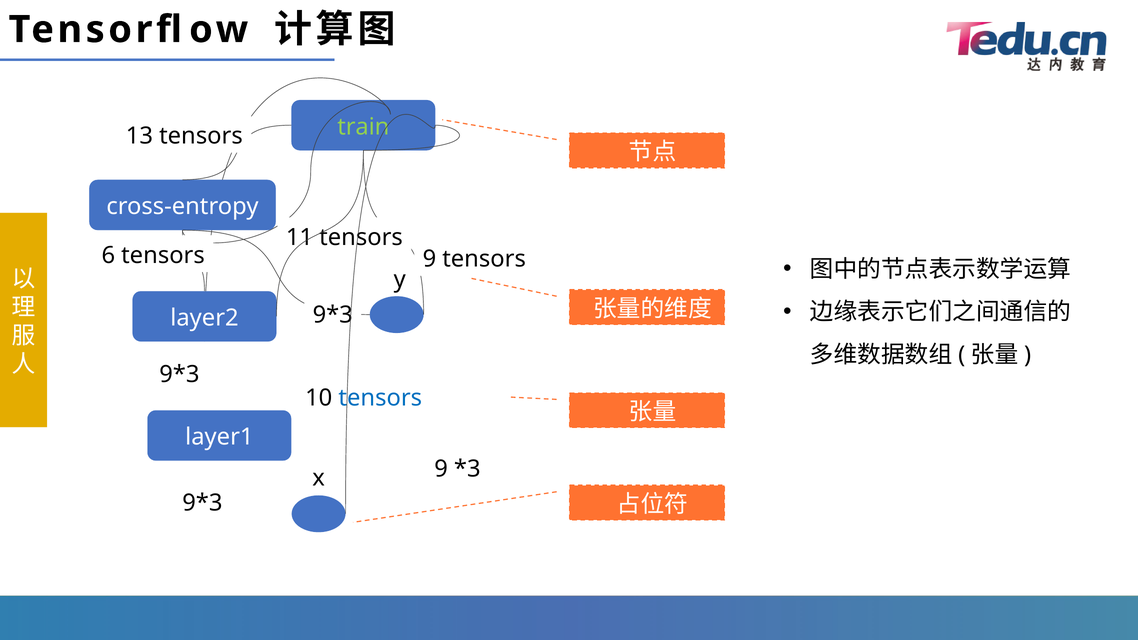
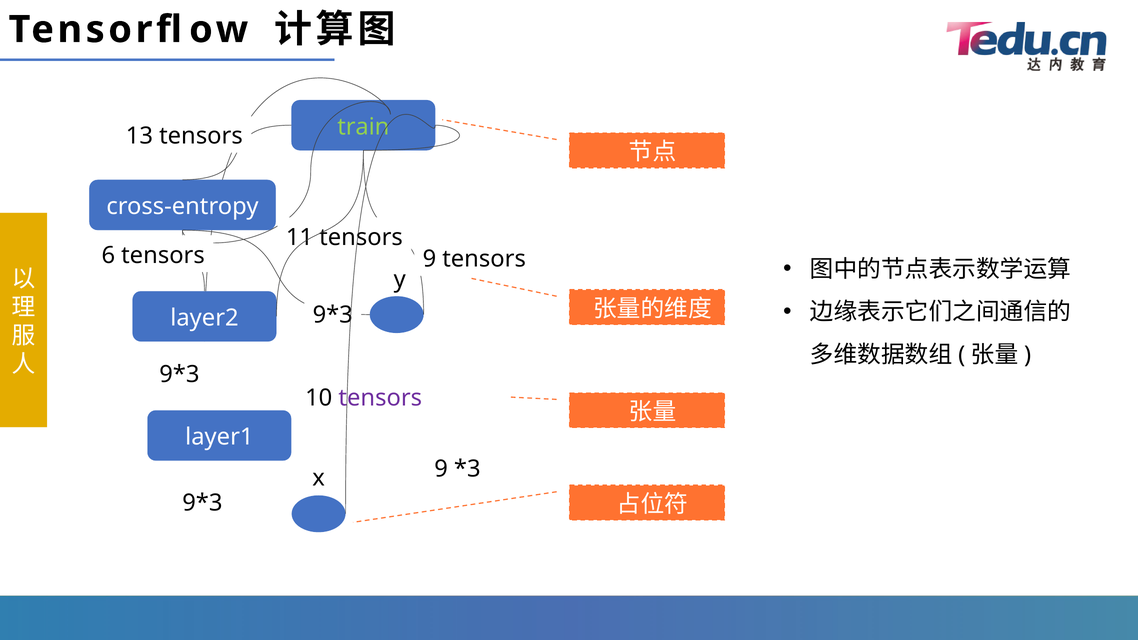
tensors at (380, 398) colour: blue -> purple
